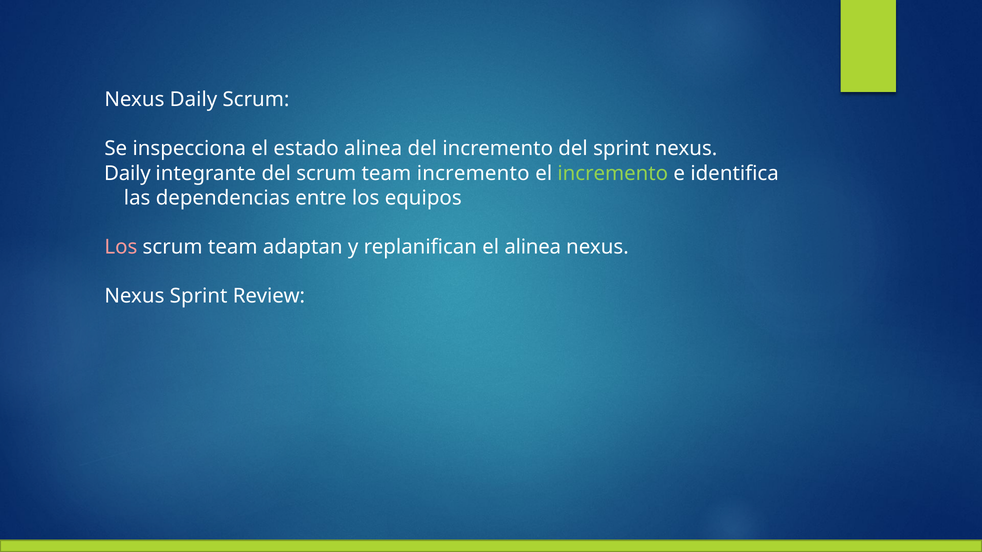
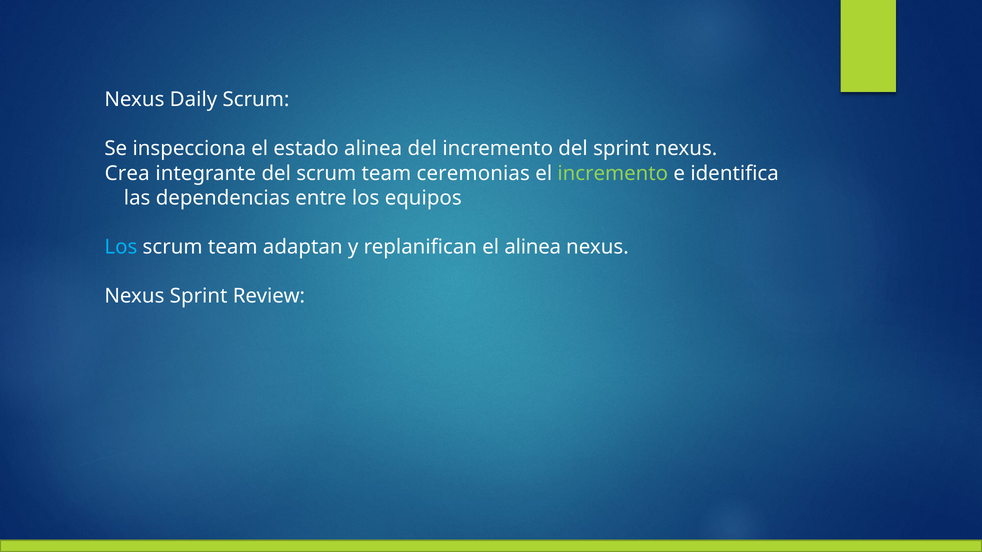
Daily at (127, 173): Daily -> Crea
team incremento: incremento -> ceremonias
Los at (121, 247) colour: pink -> light blue
